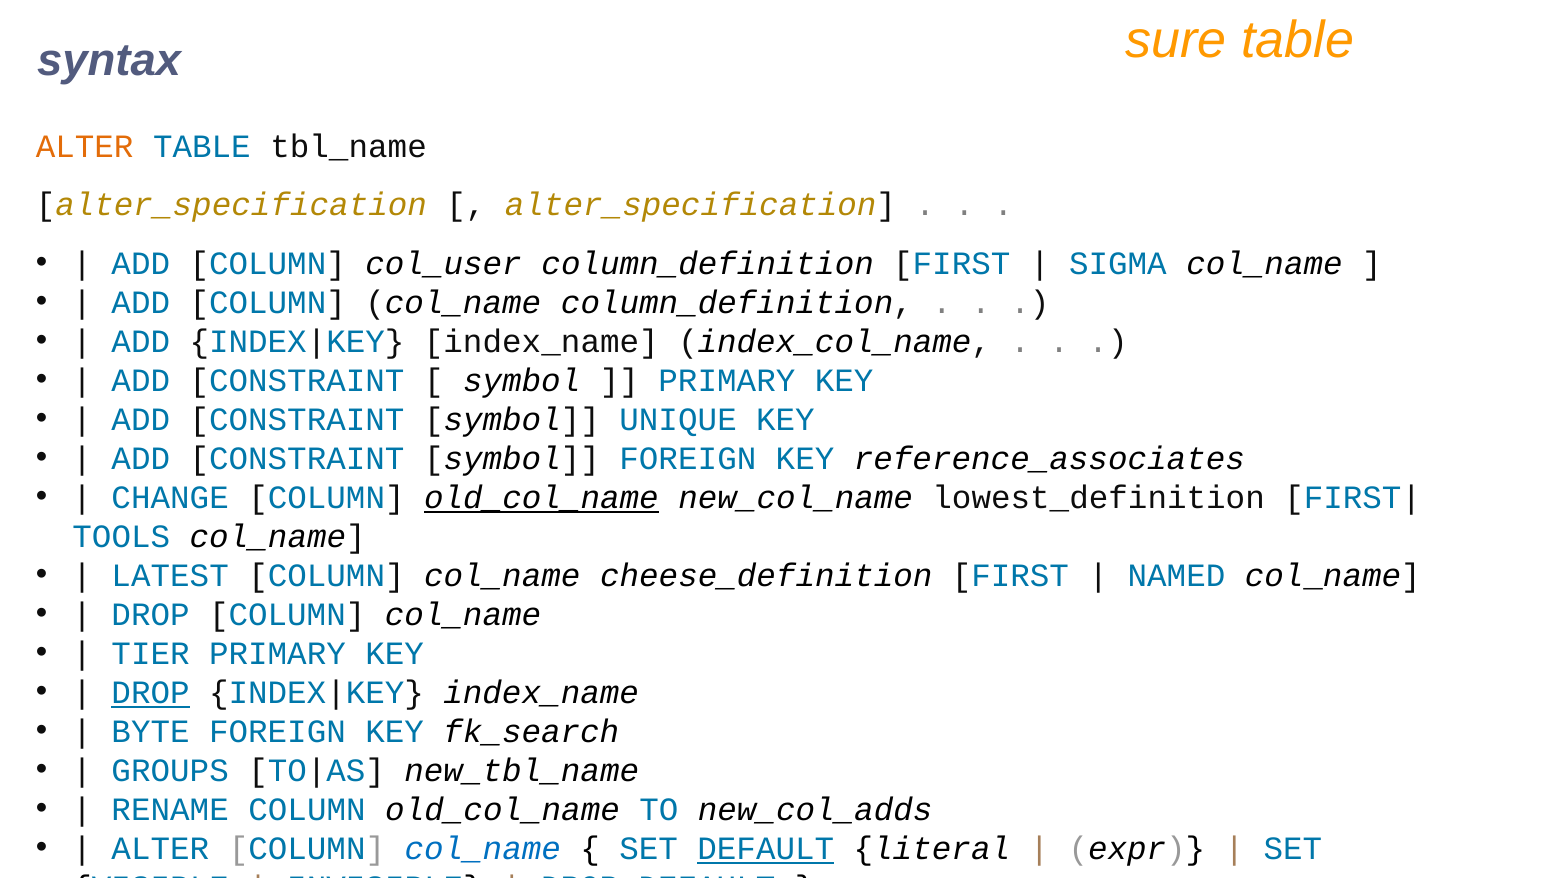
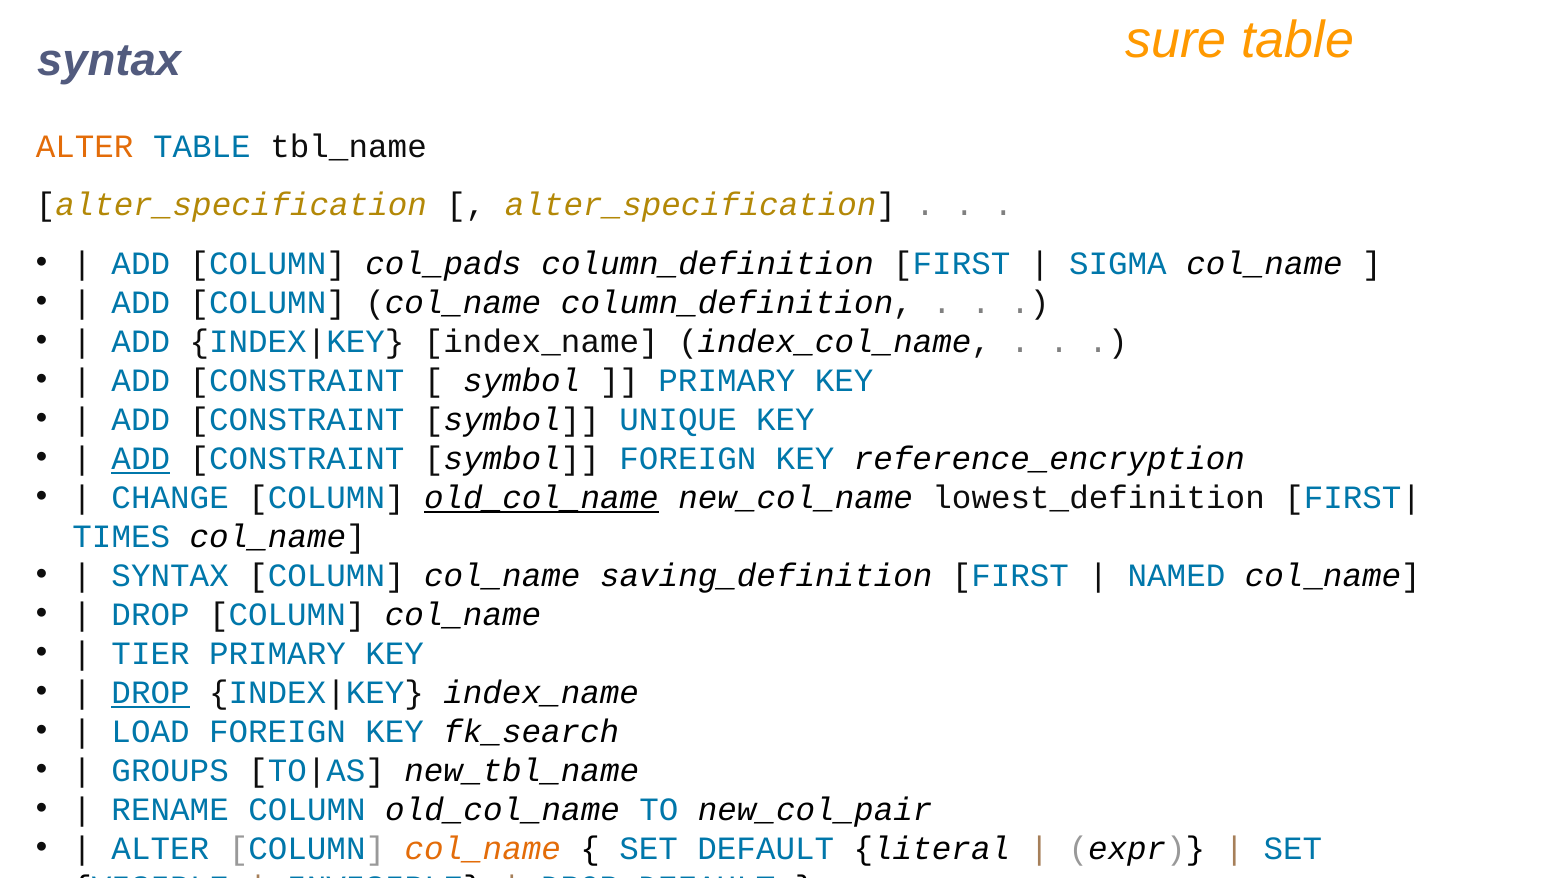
col_user: col_user -> col_pads
ADD at (141, 459) underline: none -> present
reference_associates: reference_associates -> reference_encryption
TOOLS: TOOLS -> TIMES
LATEST at (170, 576): LATEST -> SYNTAX
cheese_definition: cheese_definition -> saving_definition
BYTE: BYTE -> LOAD
new_col_adds: new_col_adds -> new_col_pair
col_name at (483, 849) colour: blue -> orange
DEFAULT at (766, 849) underline: present -> none
